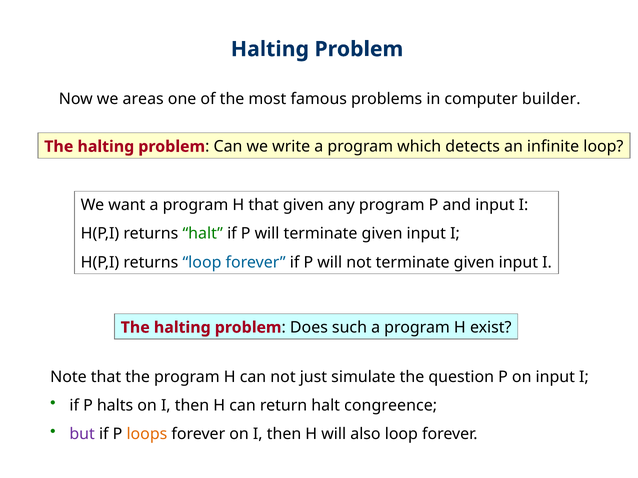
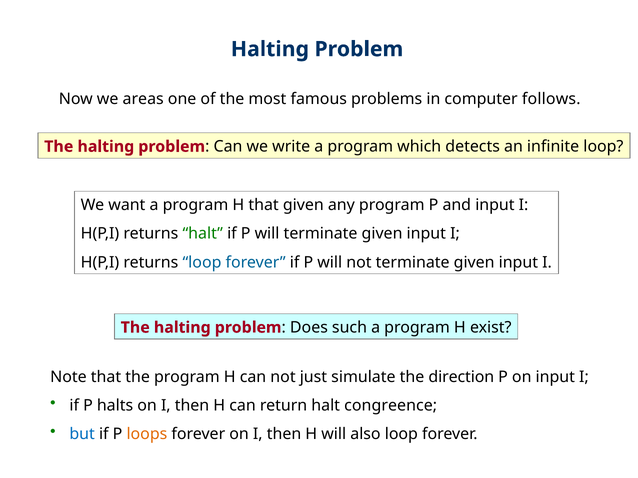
builder: builder -> follows
question: question -> direction
but colour: purple -> blue
